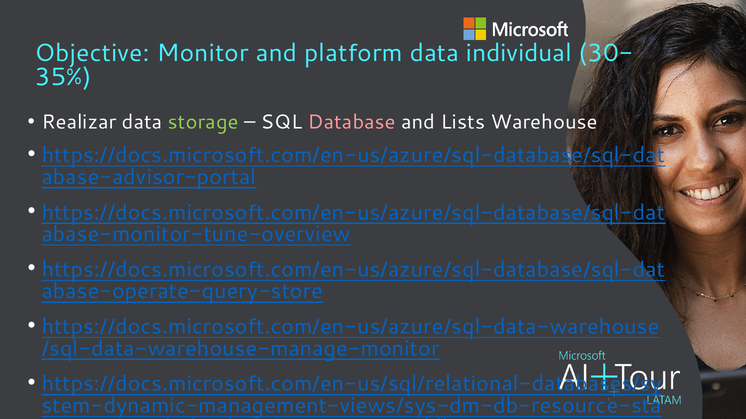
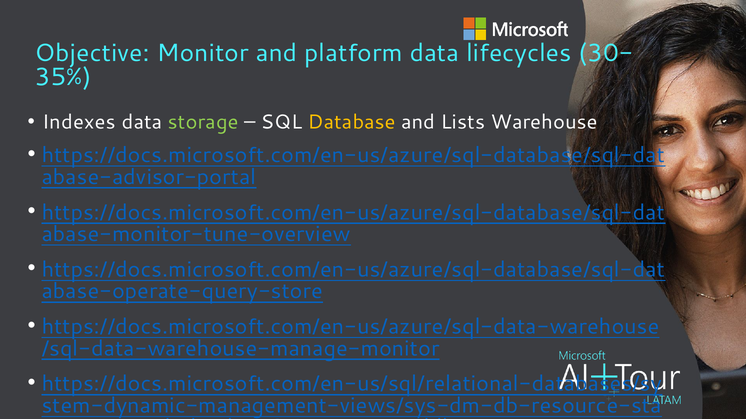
individual: individual -> lifecycles
Realizar: Realizar -> Indexes
Database colour: pink -> yellow
